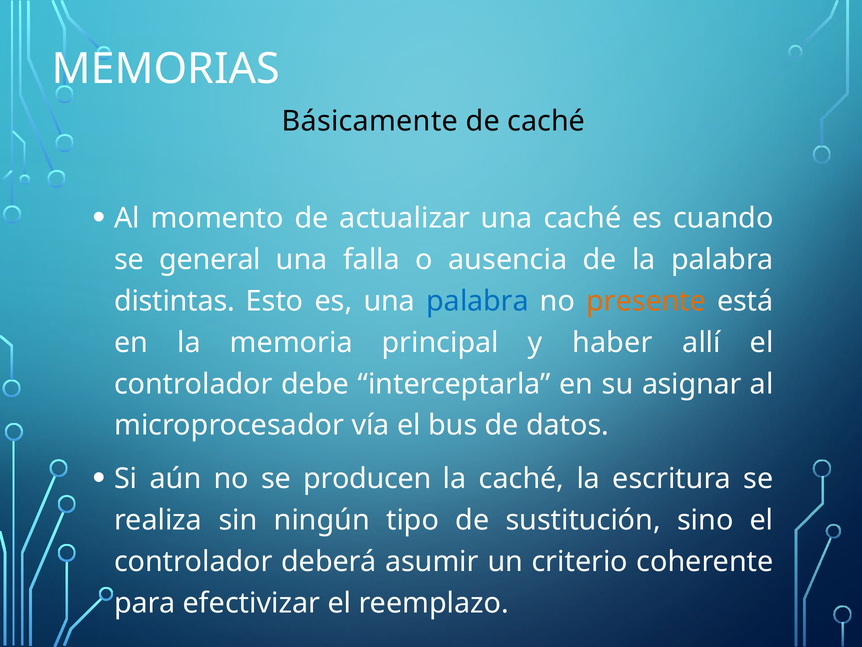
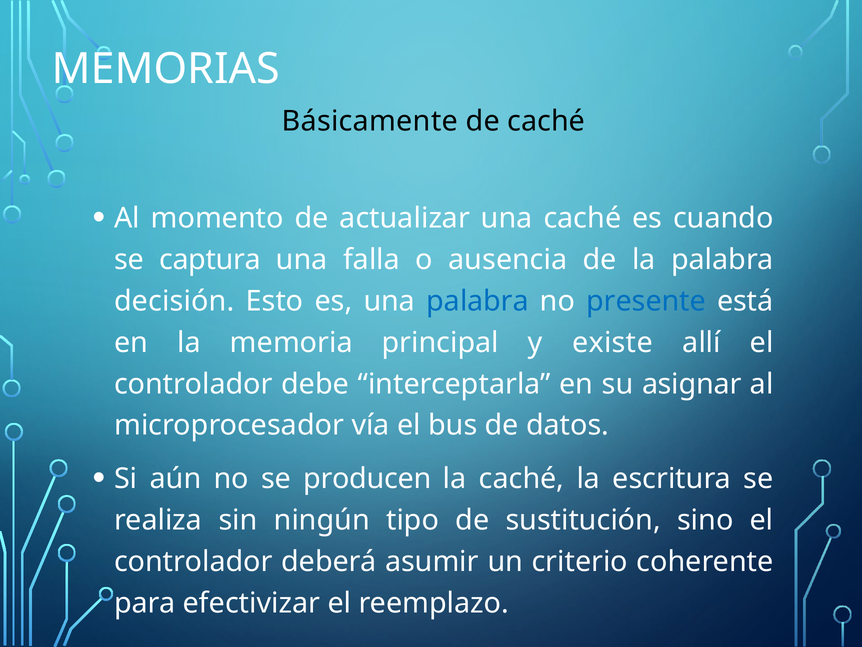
general: general -> captura
distintas: distintas -> decisión
presente colour: orange -> blue
haber: haber -> existe
